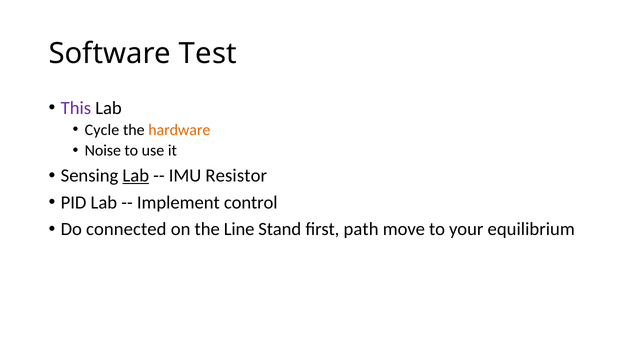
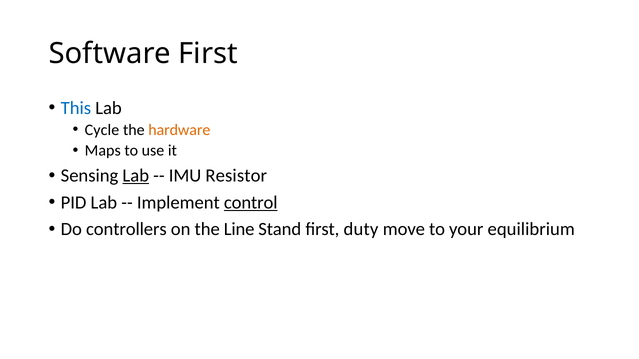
Software Test: Test -> First
This colour: purple -> blue
Noise: Noise -> Maps
control underline: none -> present
connected: connected -> controllers
path: path -> duty
